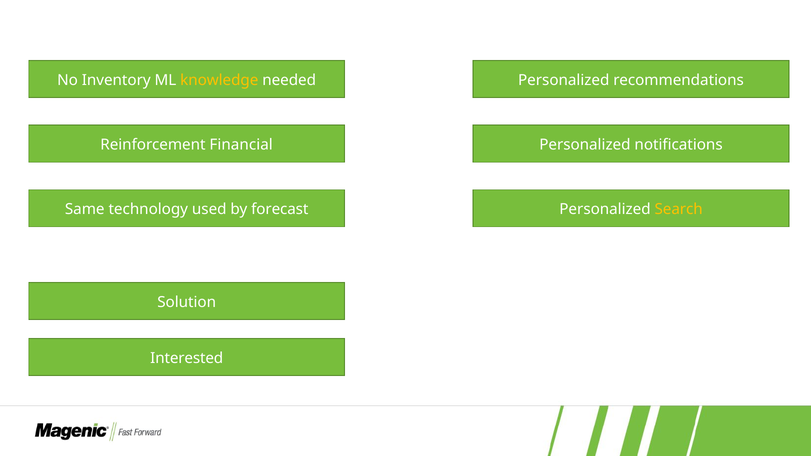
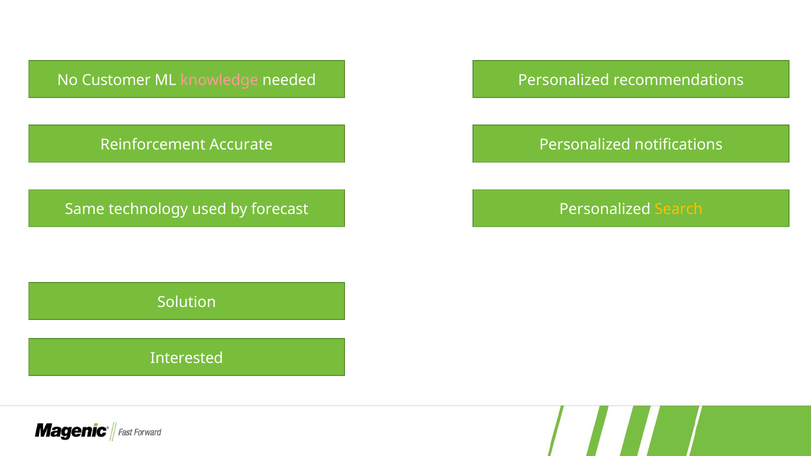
Inventory: Inventory -> Customer
knowledge colour: yellow -> pink
Financial: Financial -> Accurate
